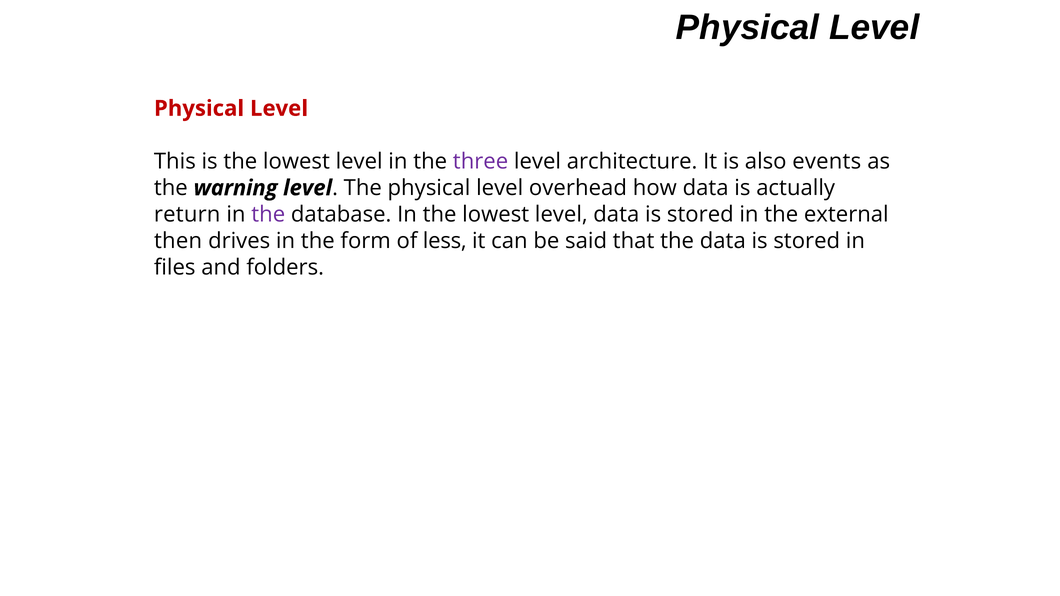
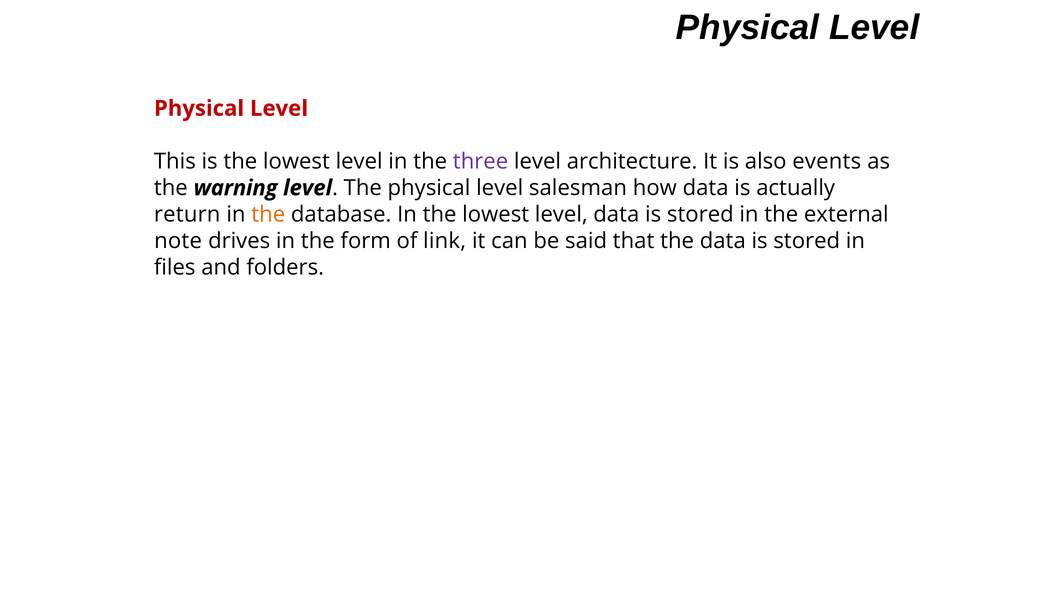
overhead: overhead -> salesman
the at (268, 215) colour: purple -> orange
then: then -> note
less: less -> link
